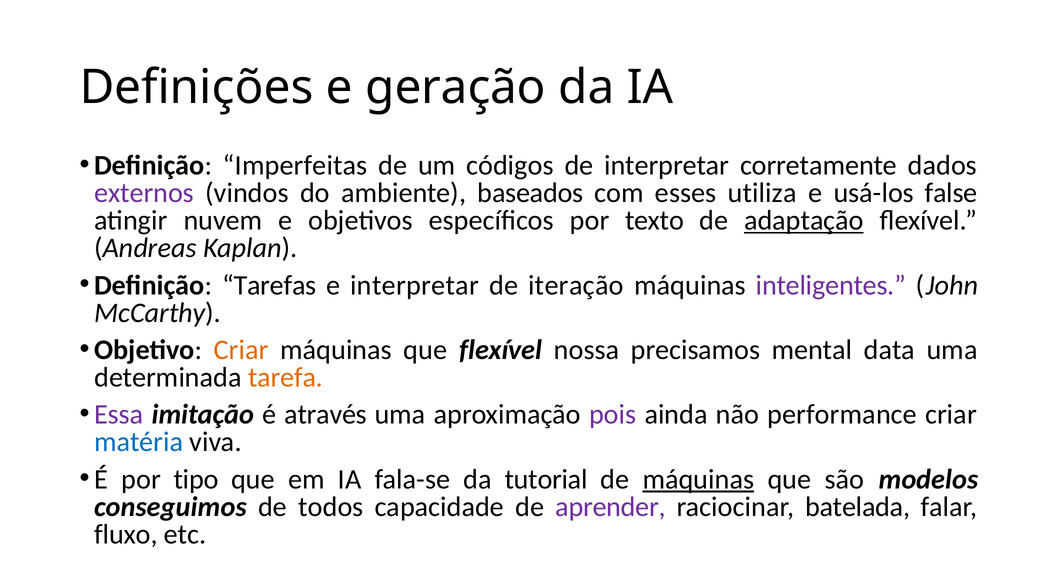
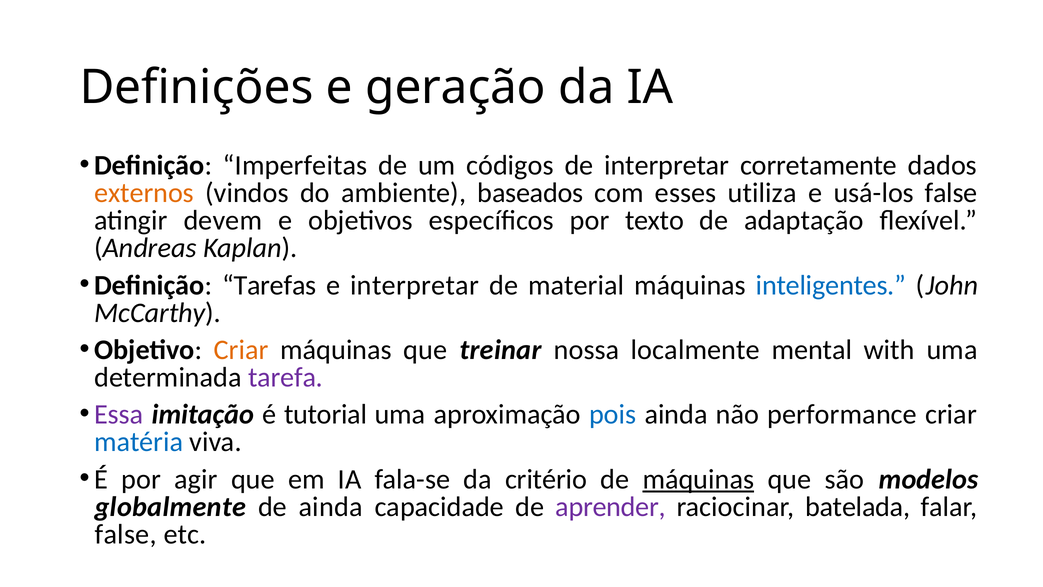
externos colour: purple -> orange
nuvem: nuvem -> devem
adaptação underline: present -> none
iteração: iteração -> material
inteligentes colour: purple -> blue
que flexível: flexível -> treinar
precisamos: precisamos -> localmente
data: data -> with
tarefa colour: orange -> purple
através: através -> tutorial
pois colour: purple -> blue
tipo: tipo -> agir
tutorial: tutorial -> critério
conseguimos: conseguimos -> globalmente
de todos: todos -> ainda
fluxo at (126, 534): fluxo -> false
